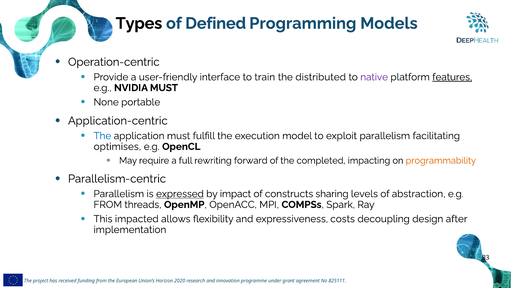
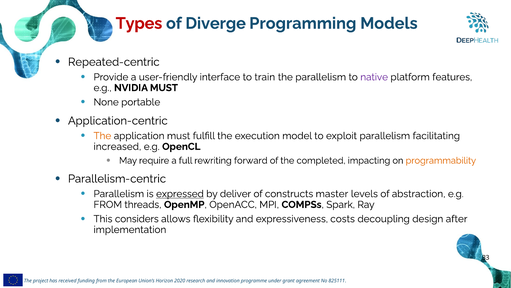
Types colour: black -> red
Defined: Defined -> Diverge
Operation-centric: Operation-centric -> Repeated-centric
the distributed: distributed -> parallelism
features underline: present -> none
The at (102, 136) colour: blue -> orange
optimises: optimises -> increased
impact: impact -> deliver
sharing: sharing -> master
impacted: impacted -> considers
